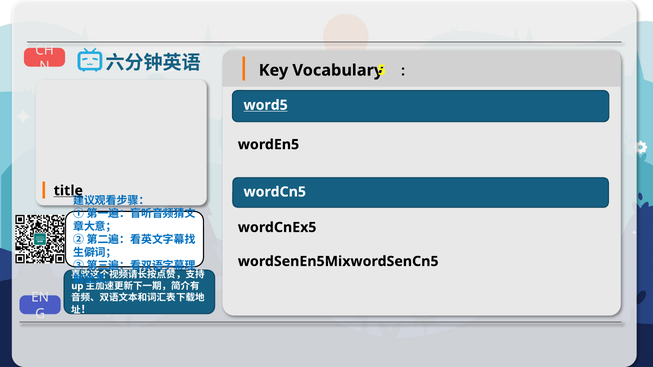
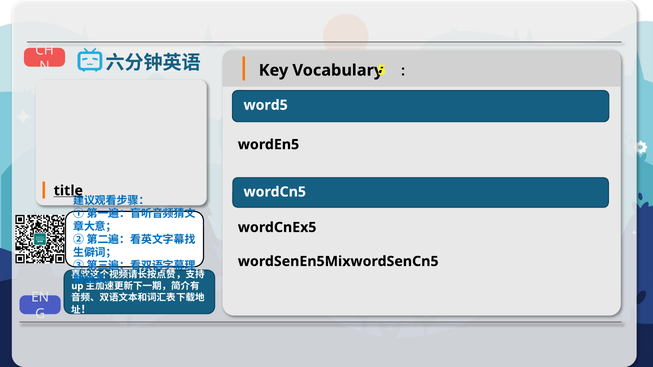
word5 underline: present -> none
